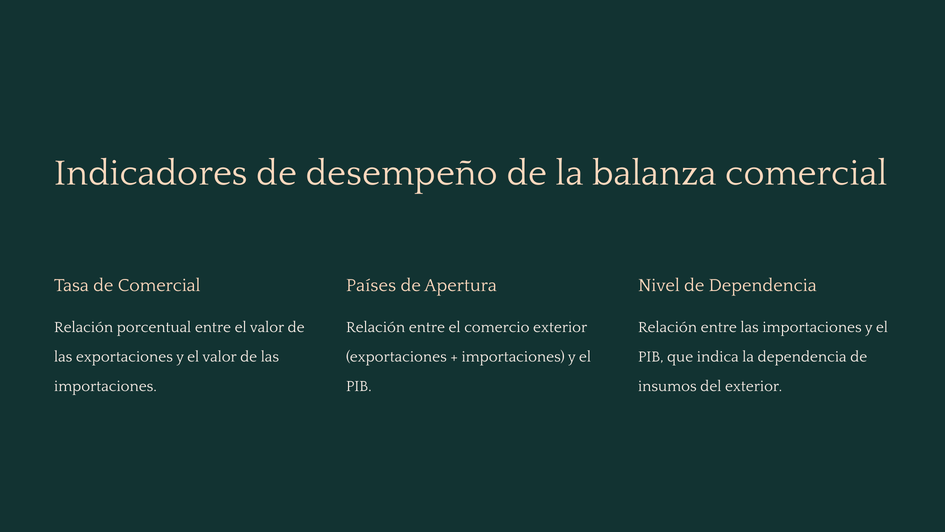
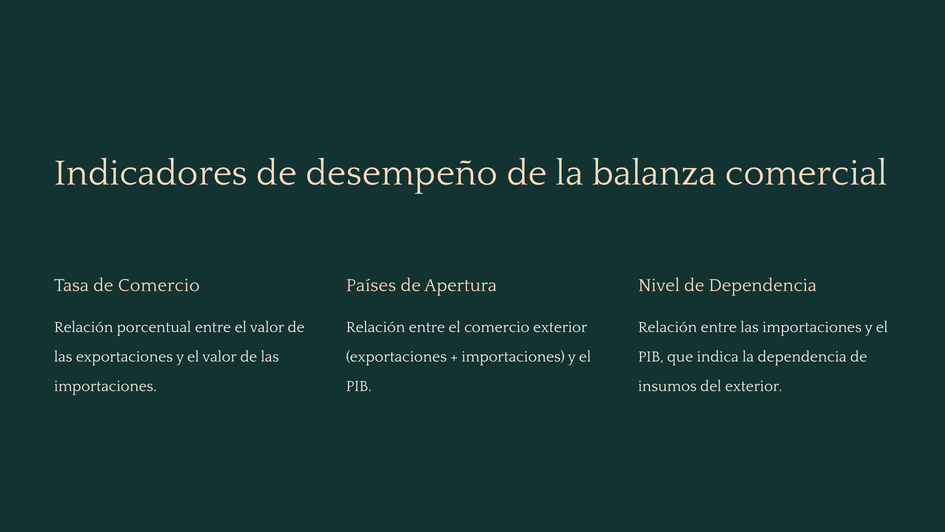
de Comercial: Comercial -> Comercio
